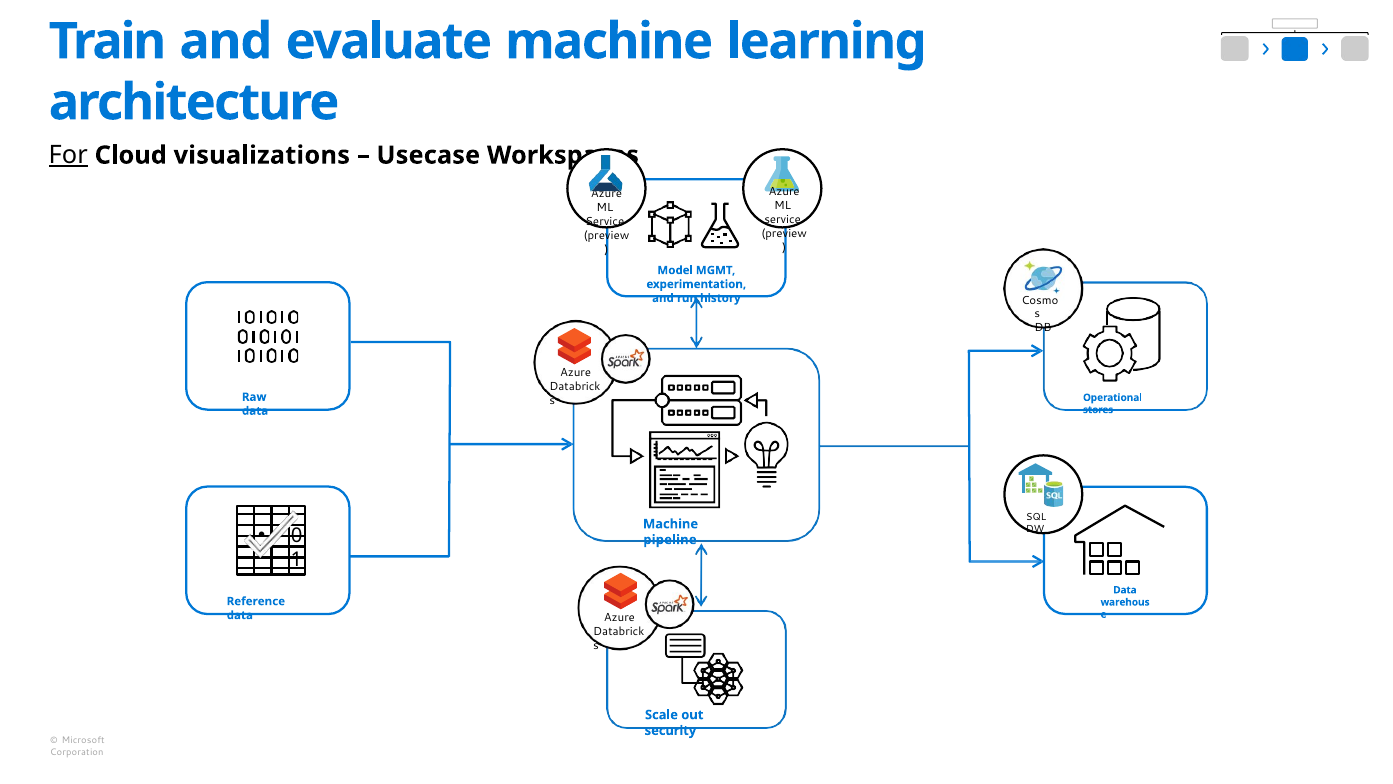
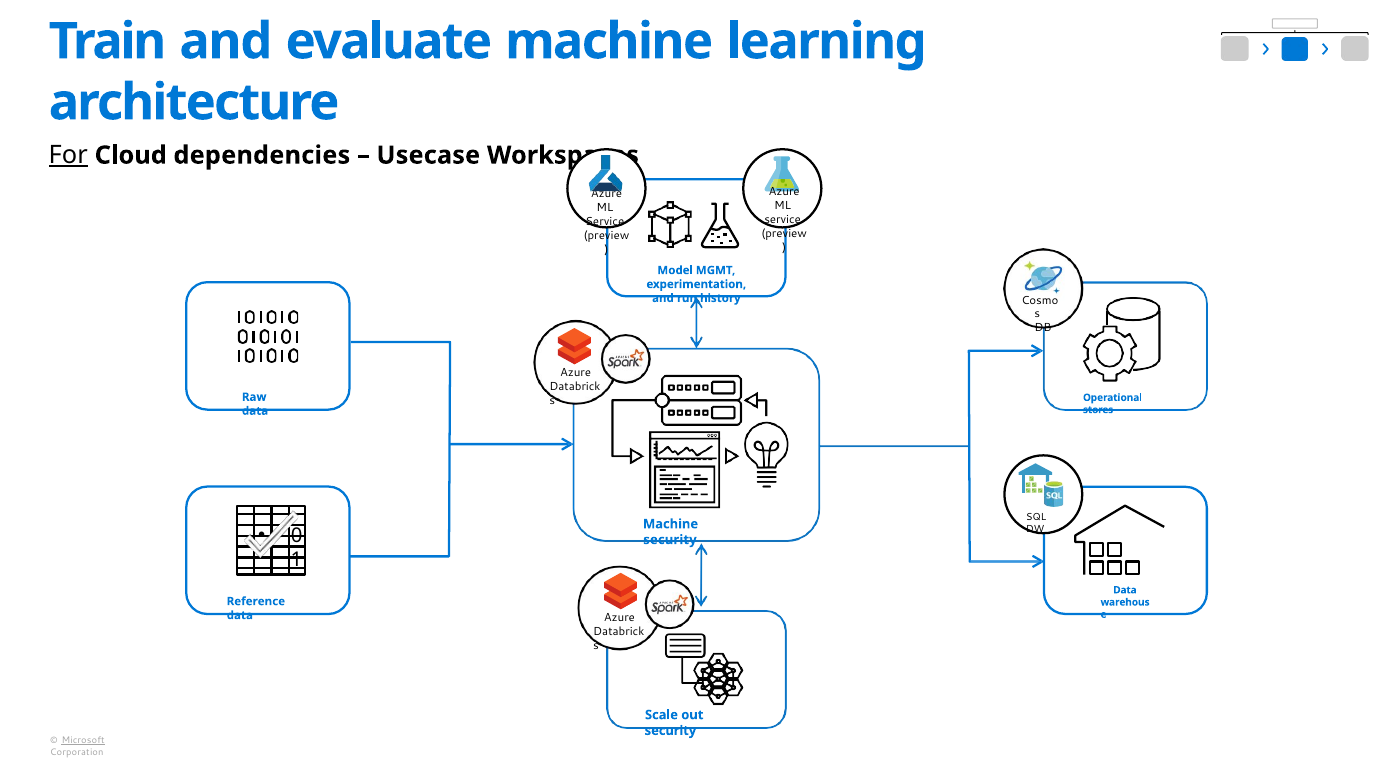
visualizations: visualizations -> dependencies
pipeline at (670, 539): pipeline -> security
Microsoft underline: none -> present
